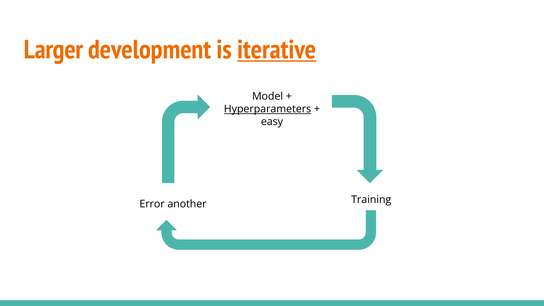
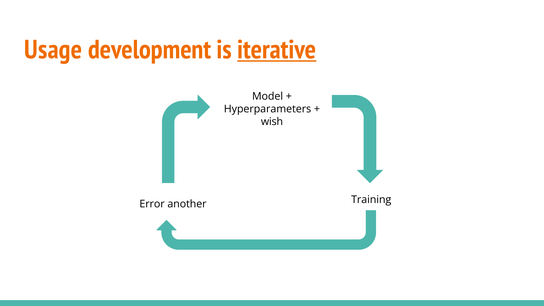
Larger: Larger -> Usage
Hyperparameters underline: present -> none
easy: easy -> wish
